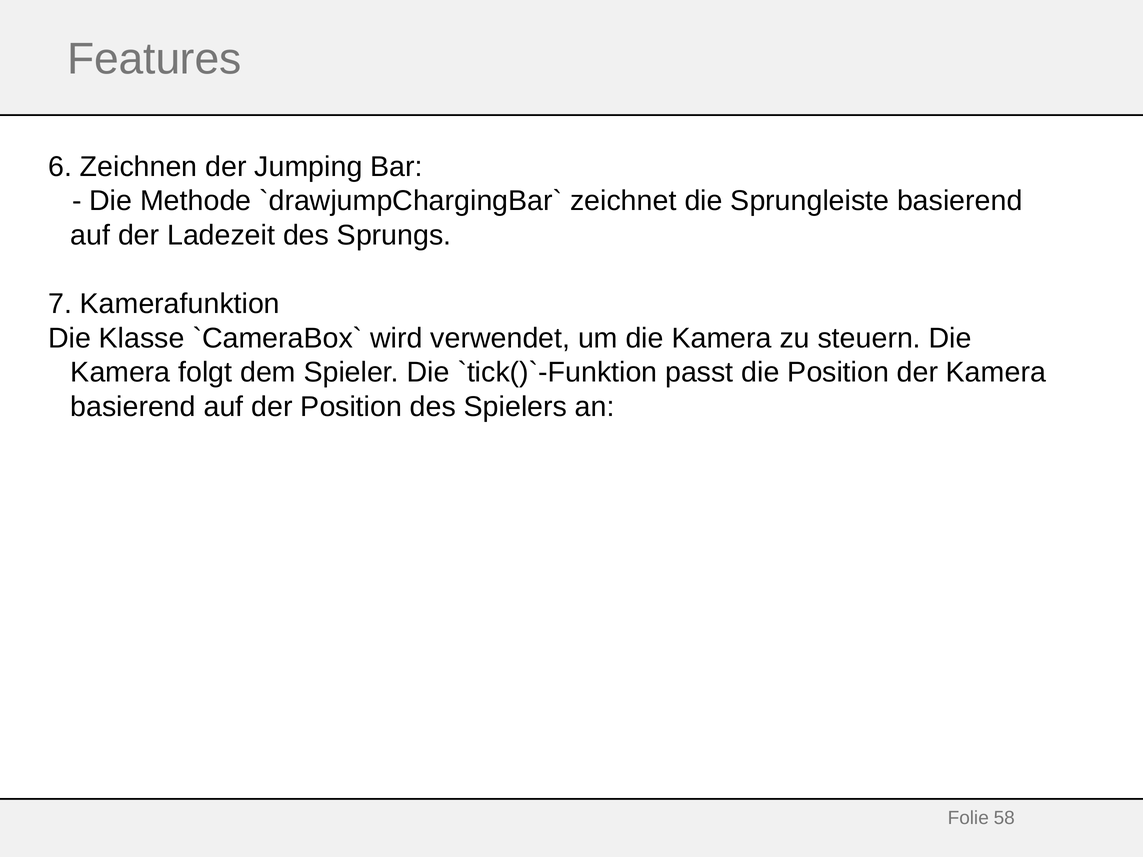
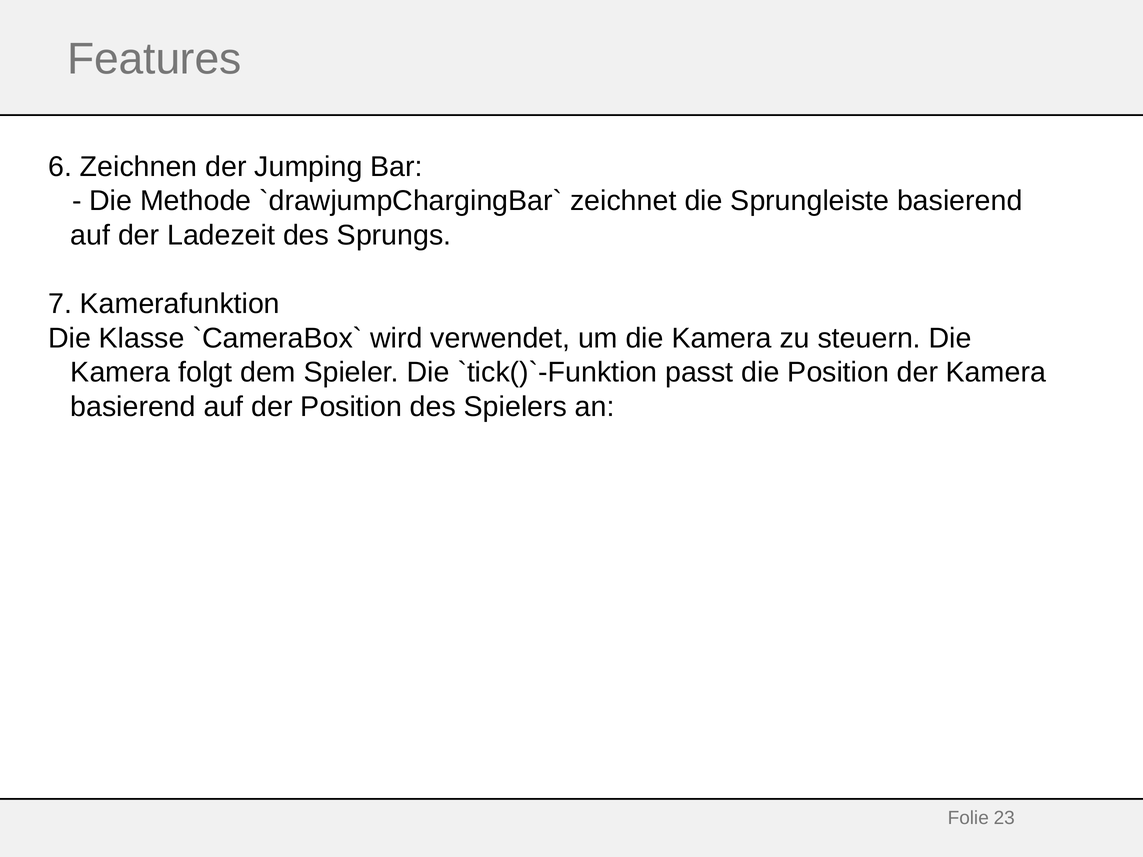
58: 58 -> 23
